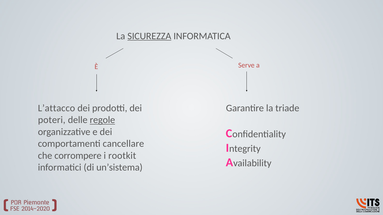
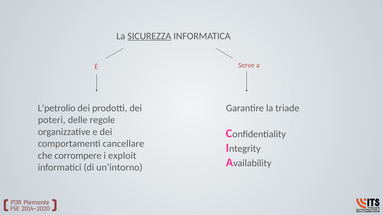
L’attacco: L’attacco -> L’petrolio
regole underline: present -> none
rootkit: rootkit -> exploit
un’sistema: un’sistema -> un’intorno
